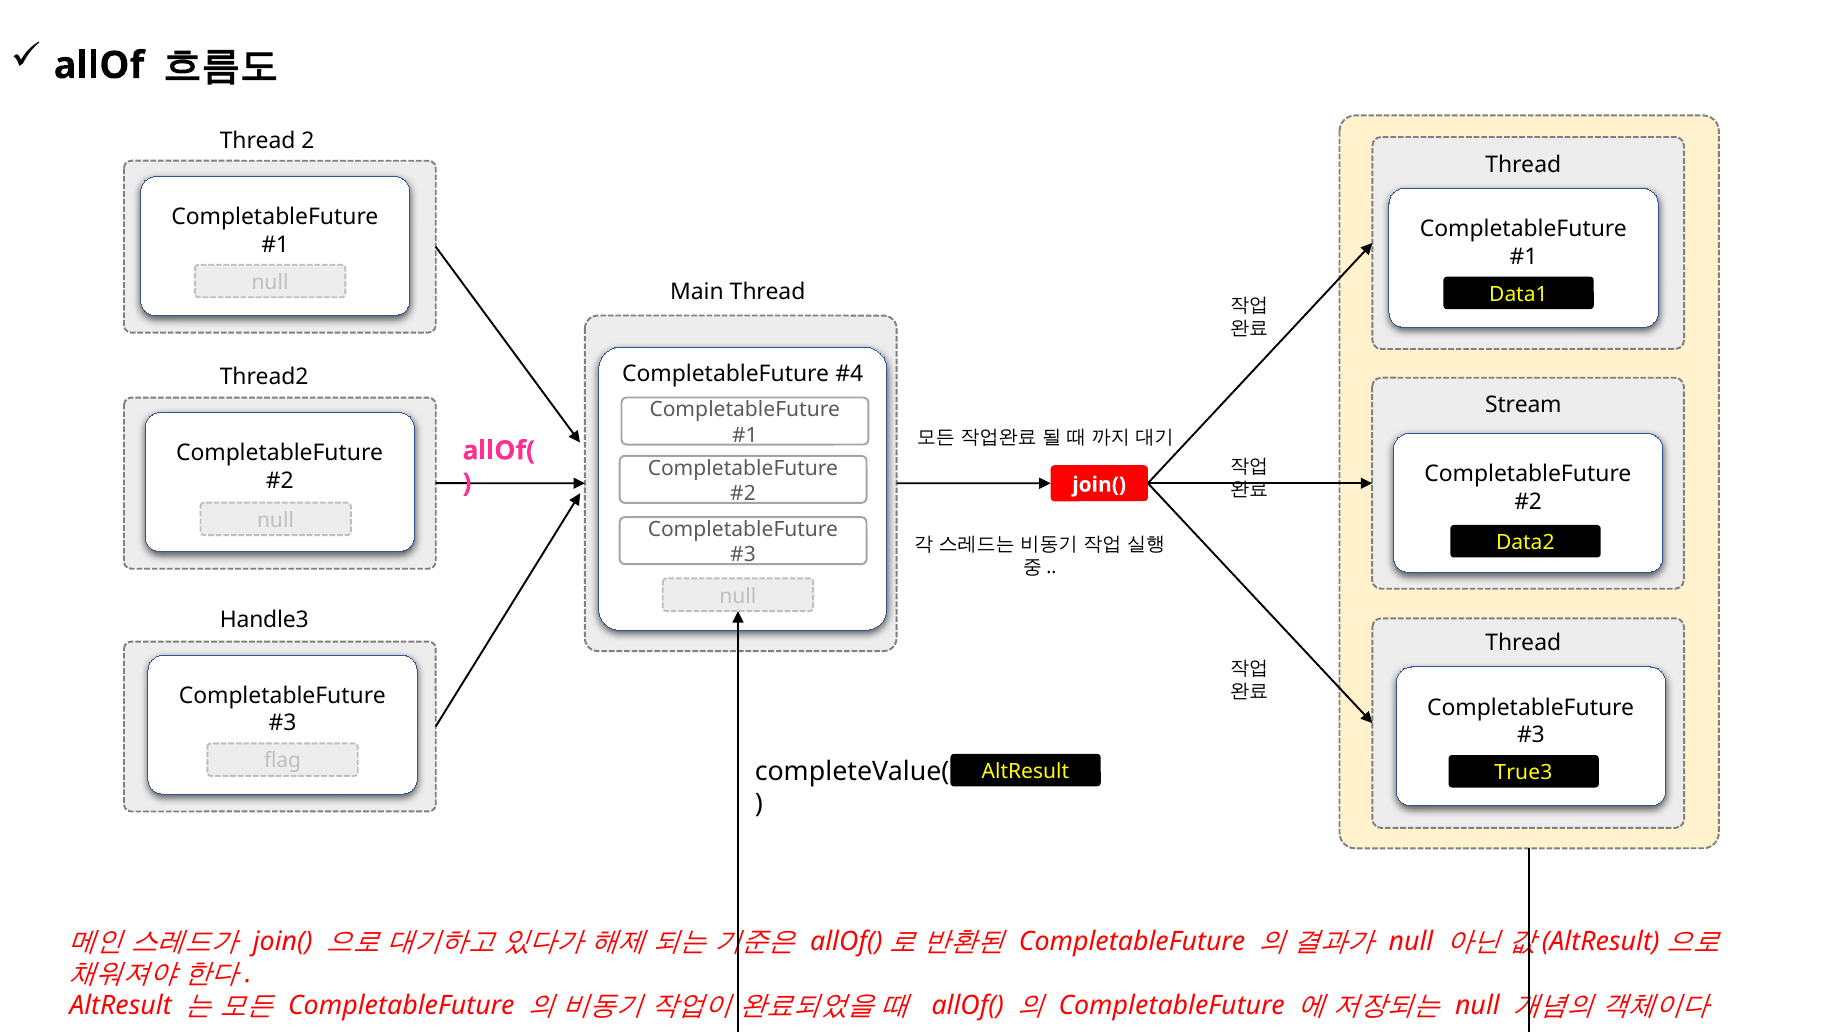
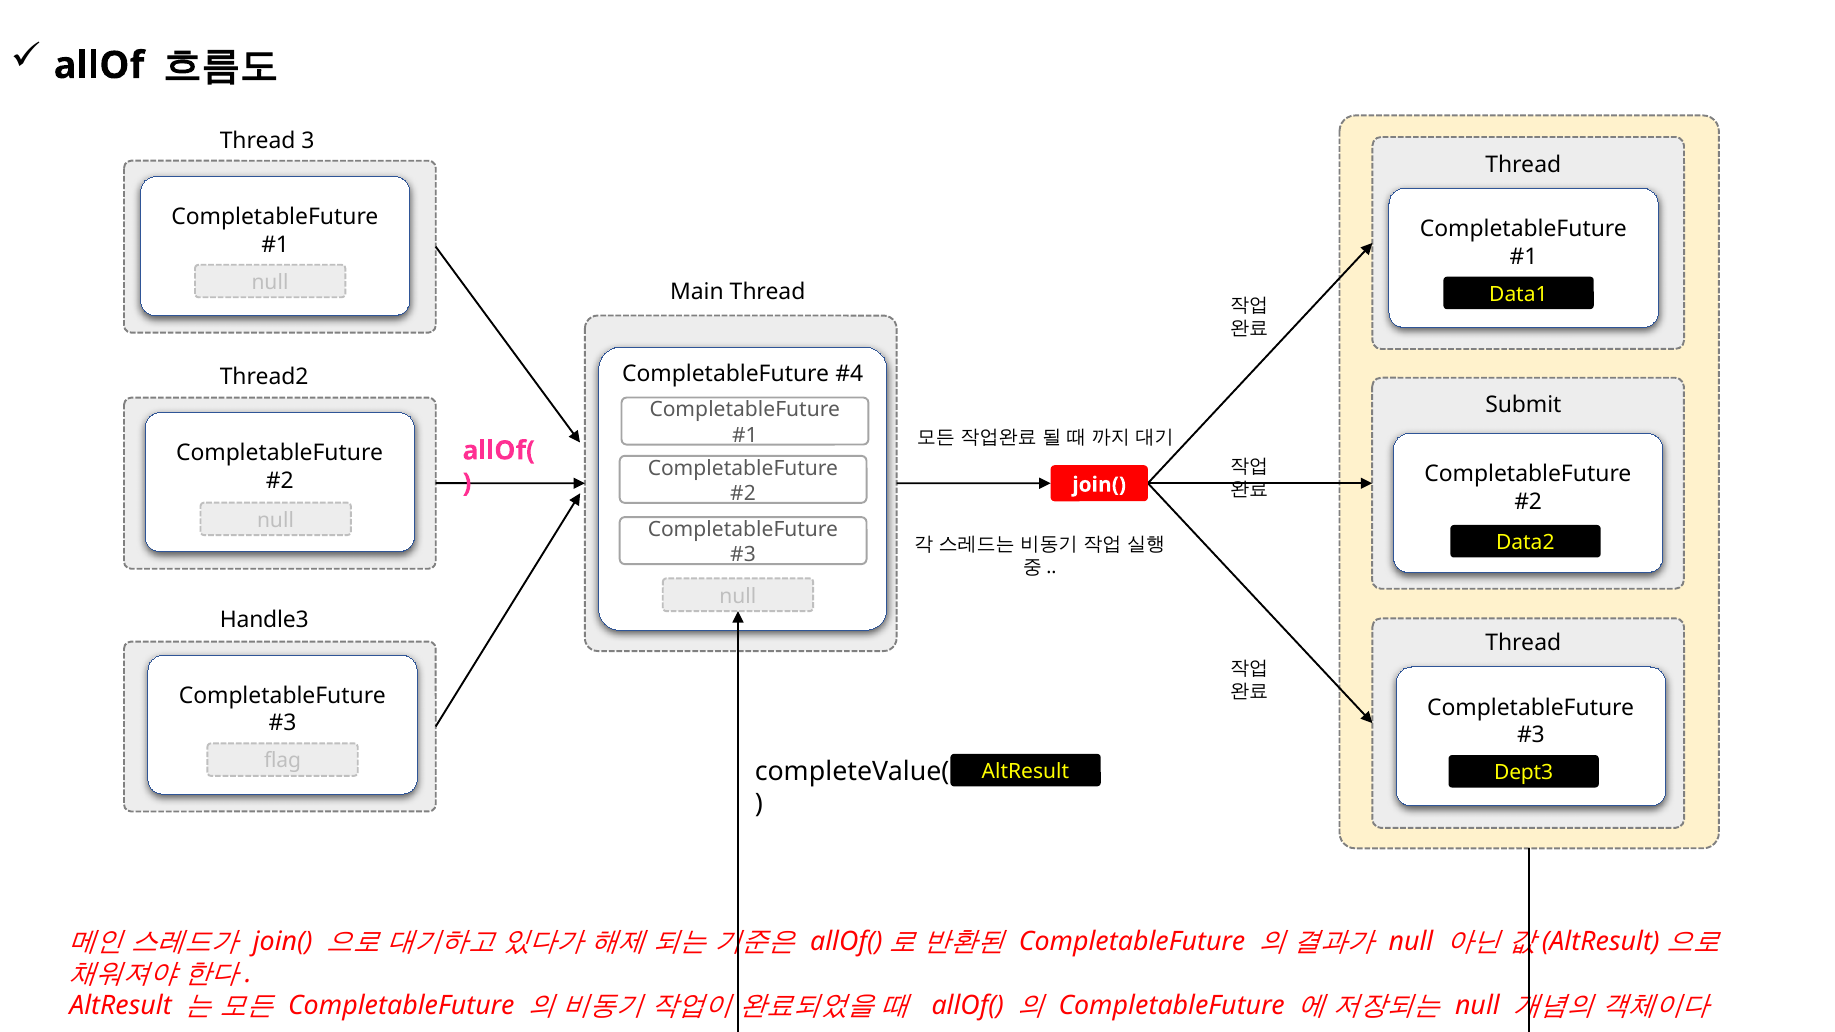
2: 2 -> 3
Stream: Stream -> Submit
True3: True3 -> Dept3
